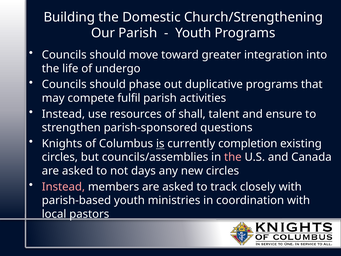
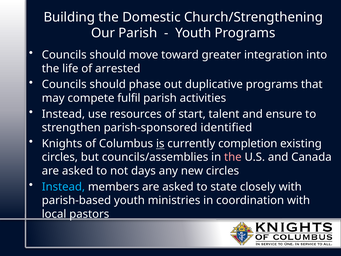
undergo: undergo -> arrested
shall: shall -> start
questions: questions -> identified
Instead at (63, 187) colour: pink -> light blue
track: track -> state
